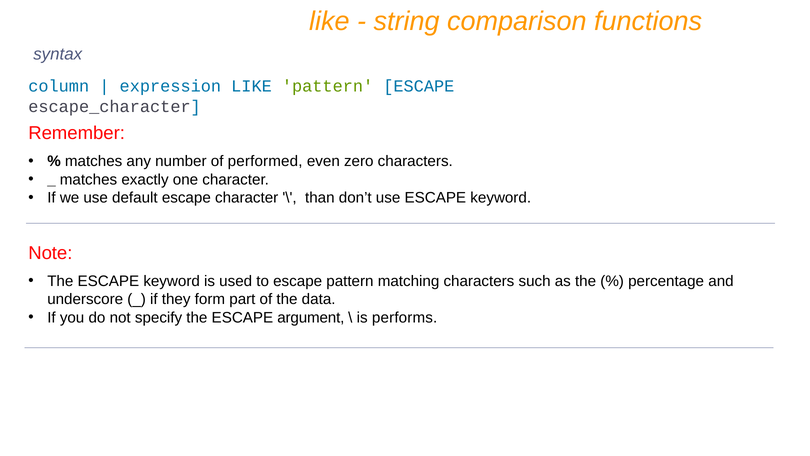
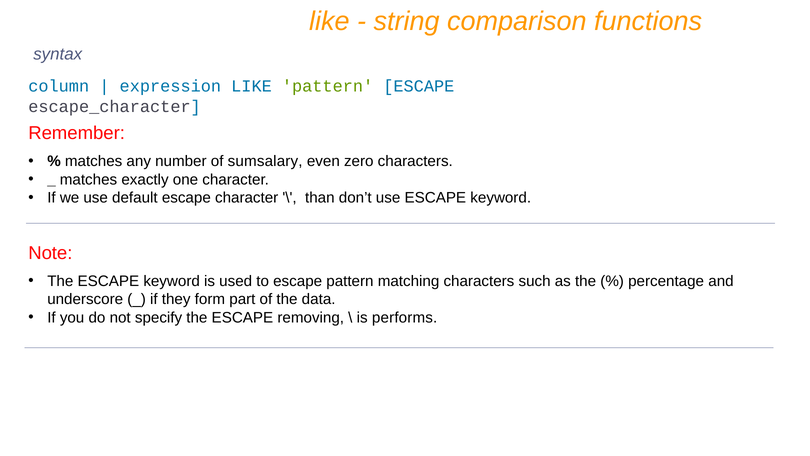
performed: performed -> sumsalary
argument: argument -> removing
